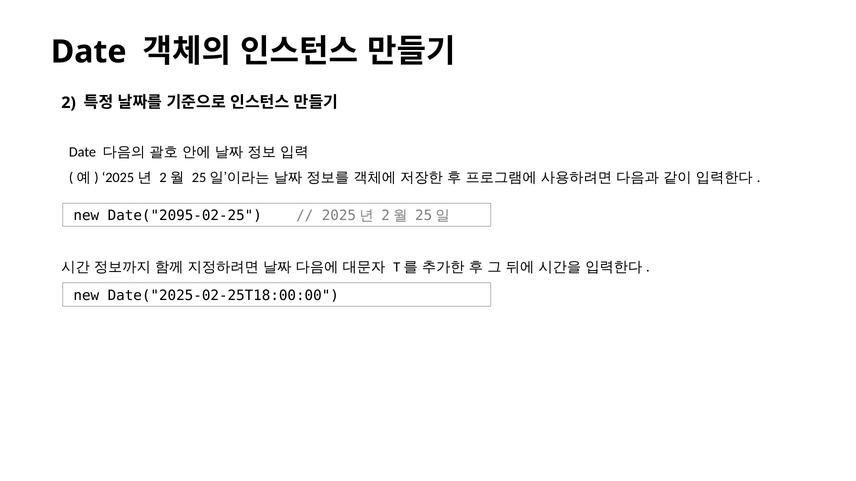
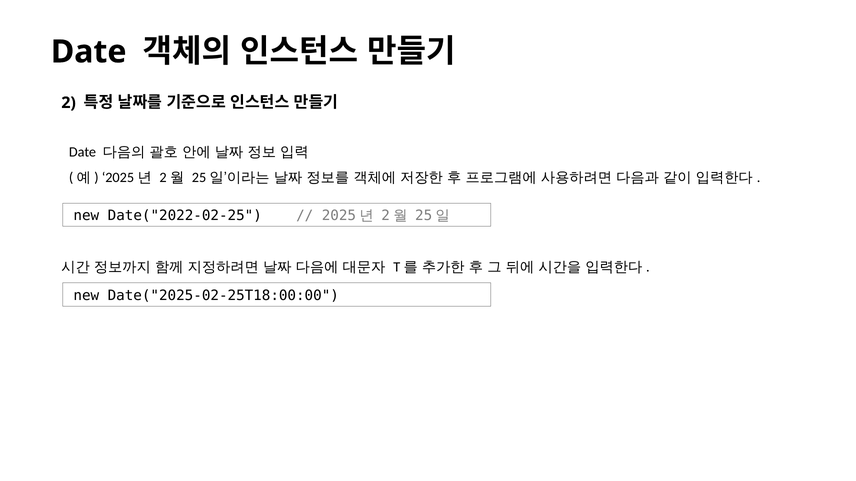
Date("2095-02-25: Date("2095-02-25 -> Date("2022-02-25
